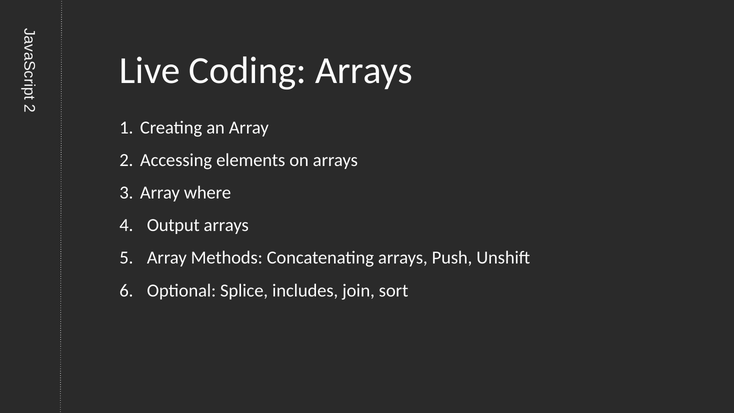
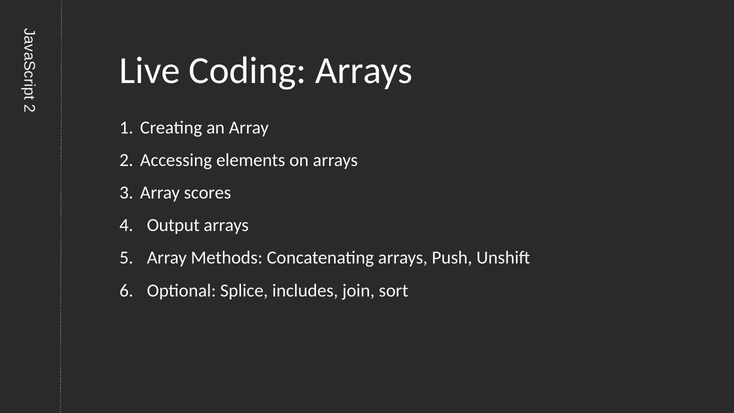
where: where -> scores
